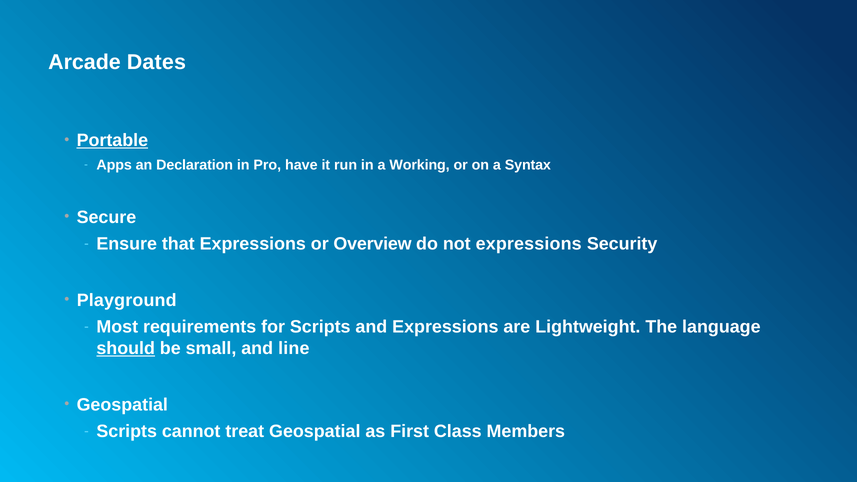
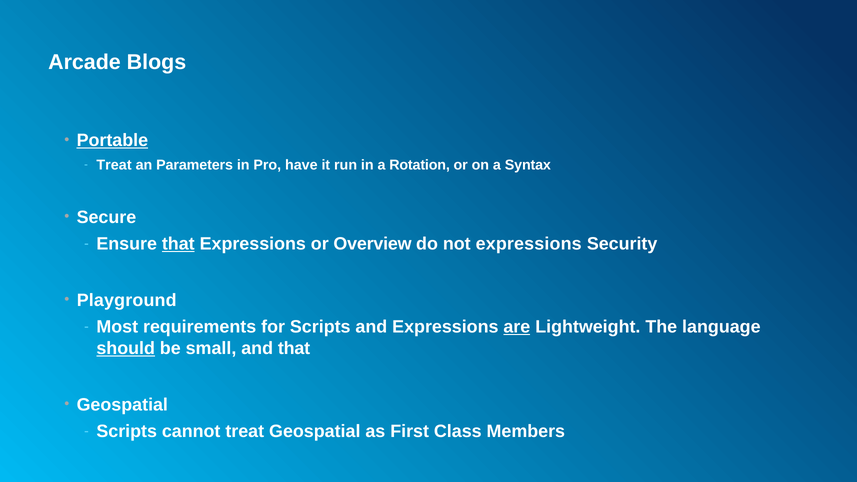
Dates: Dates -> Blogs
Apps at (114, 165): Apps -> Treat
Declaration: Declaration -> Parameters
Working: Working -> Rotation
that at (178, 244) underline: none -> present
are underline: none -> present
and line: line -> that
